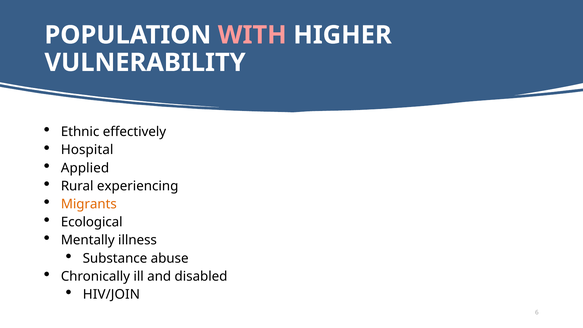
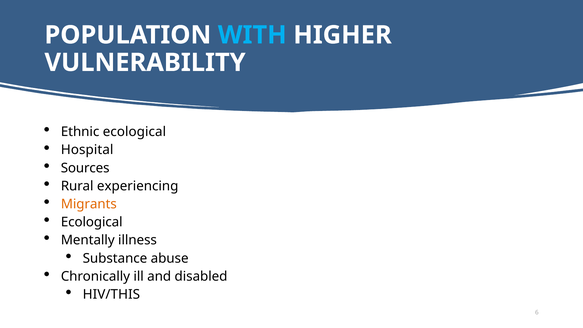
WITH colour: pink -> light blue
Ethnic effectively: effectively -> ecological
Applied: Applied -> Sources
HIV/JOIN: HIV/JOIN -> HIV/THIS
